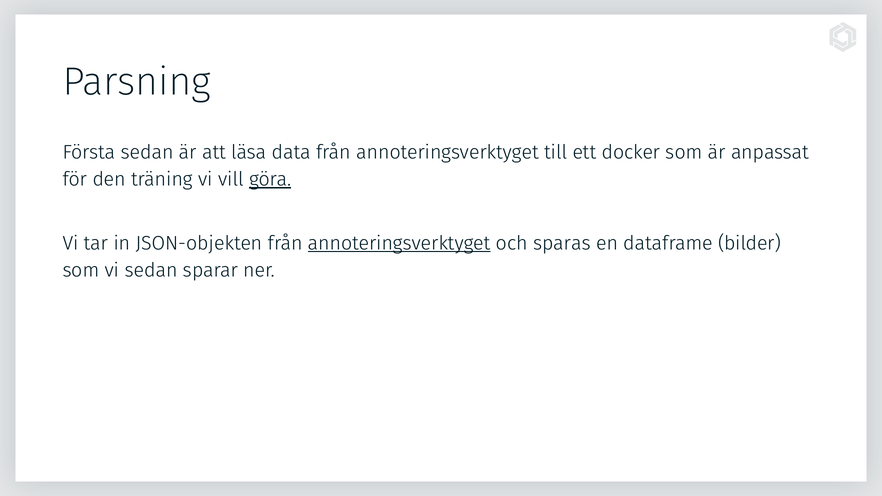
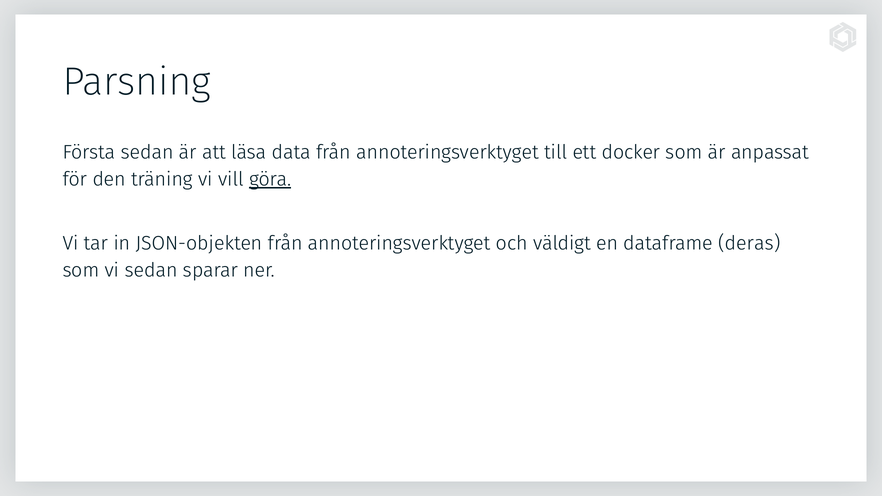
annoteringsverktyget at (399, 243) underline: present -> none
sparas: sparas -> väldigt
bilder: bilder -> deras
